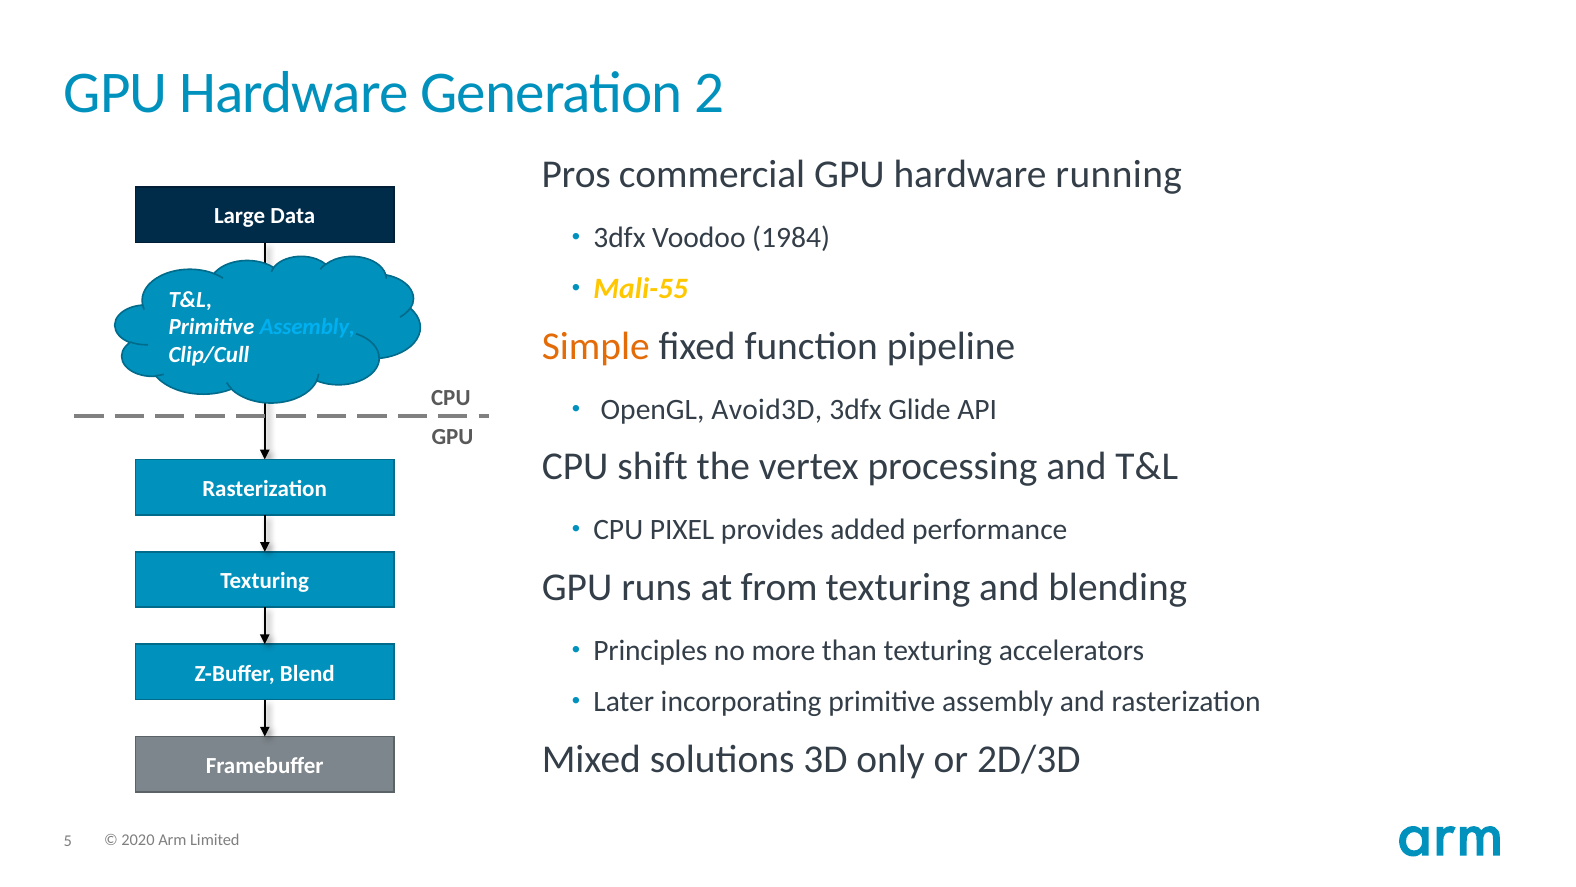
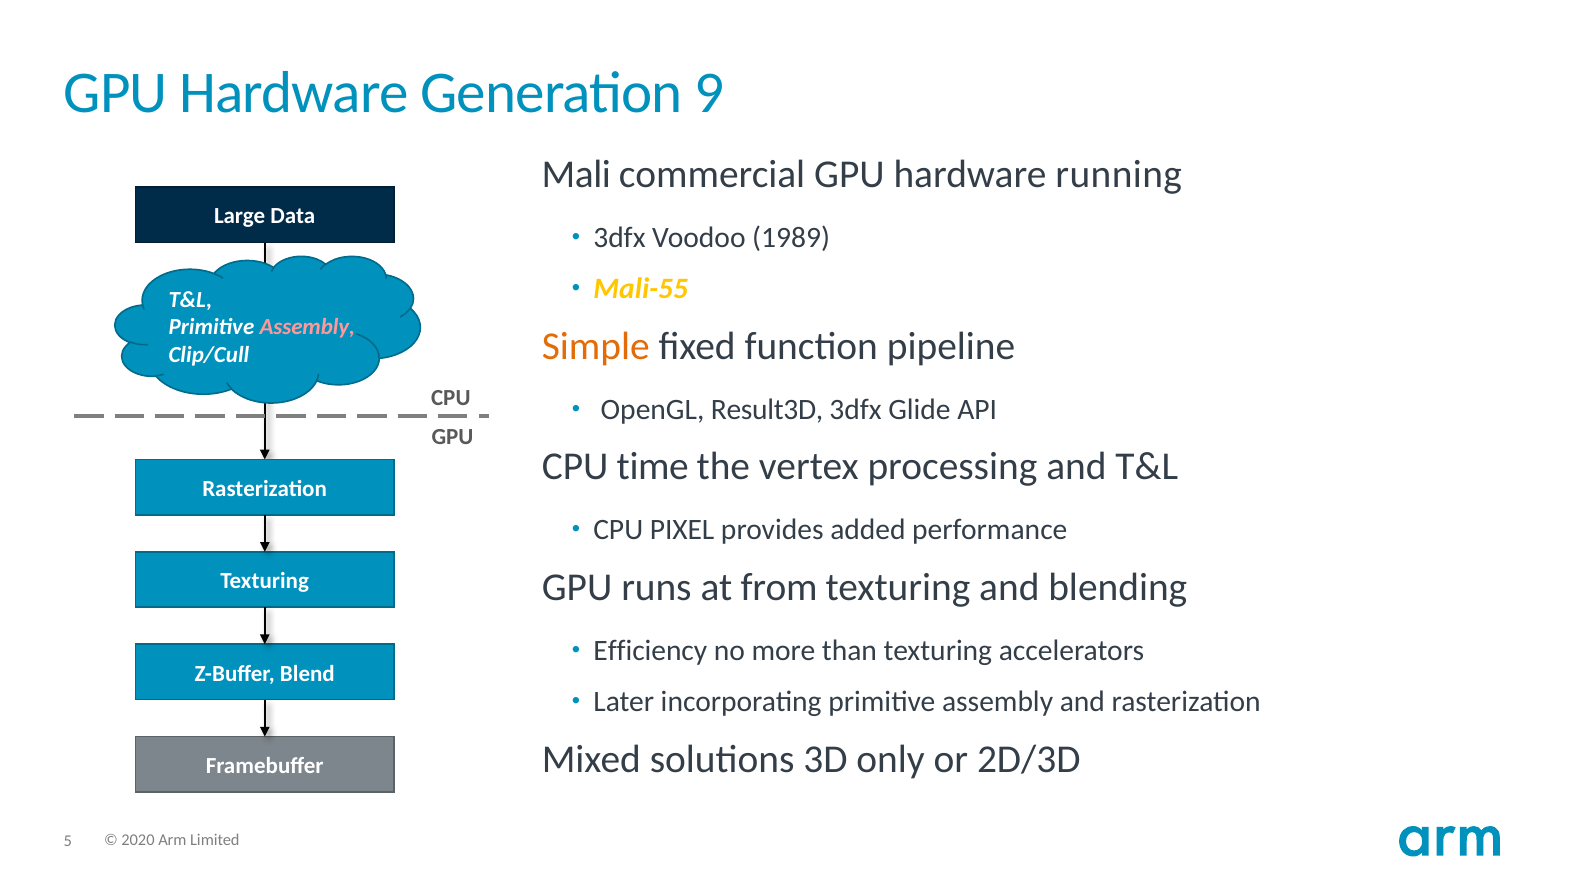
2: 2 -> 9
Pros: Pros -> Mali
1984: 1984 -> 1989
Assembly at (307, 327) colour: light blue -> pink
Avoid3D: Avoid3D -> Result3D
shift: shift -> time
Principles: Principles -> Efficiency
